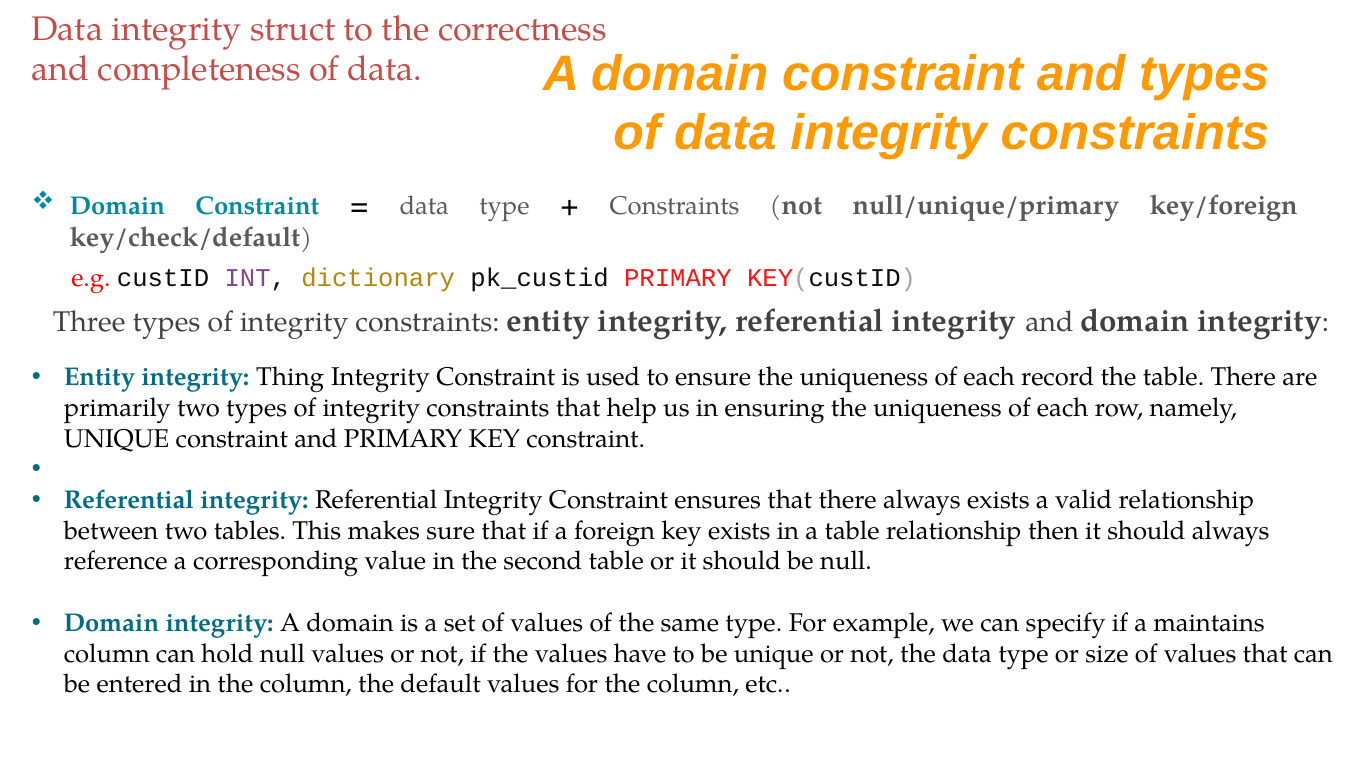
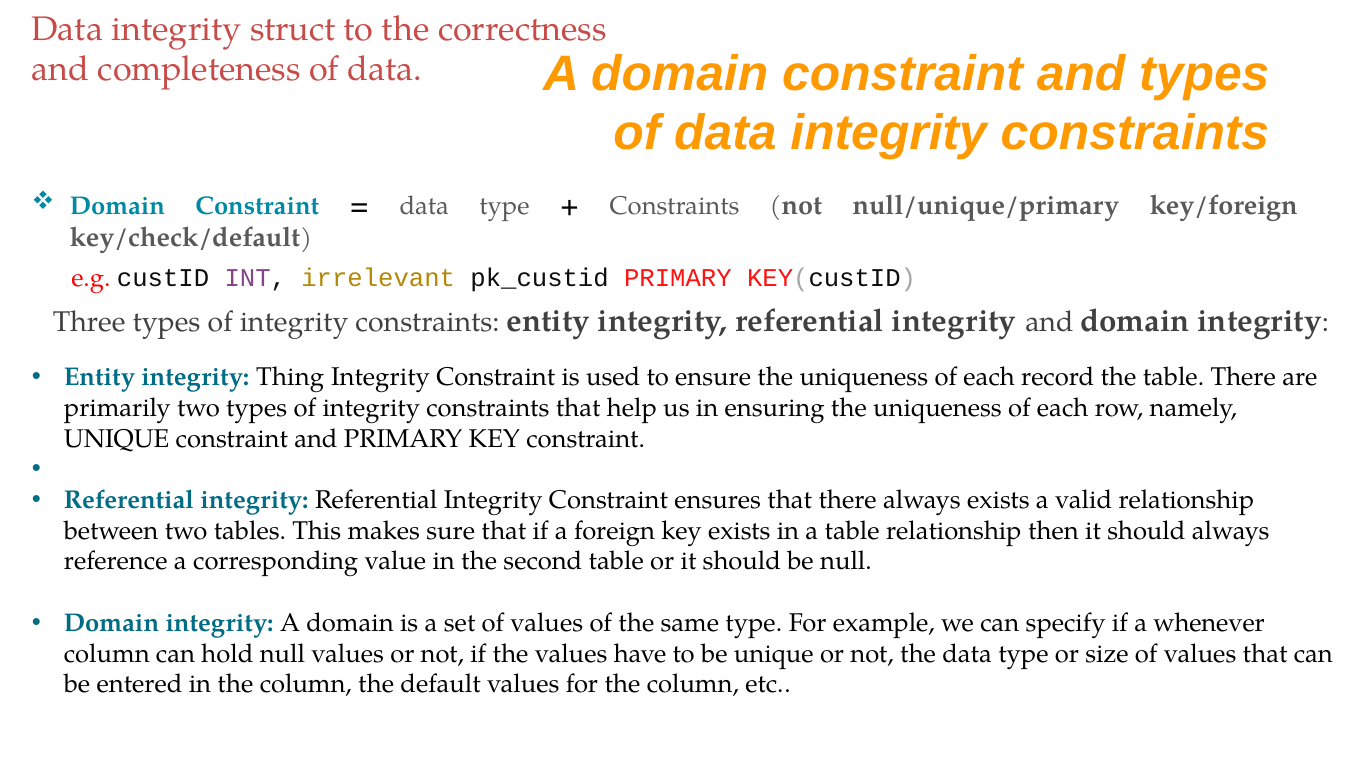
dictionary: dictionary -> irrelevant
maintains: maintains -> whenever
